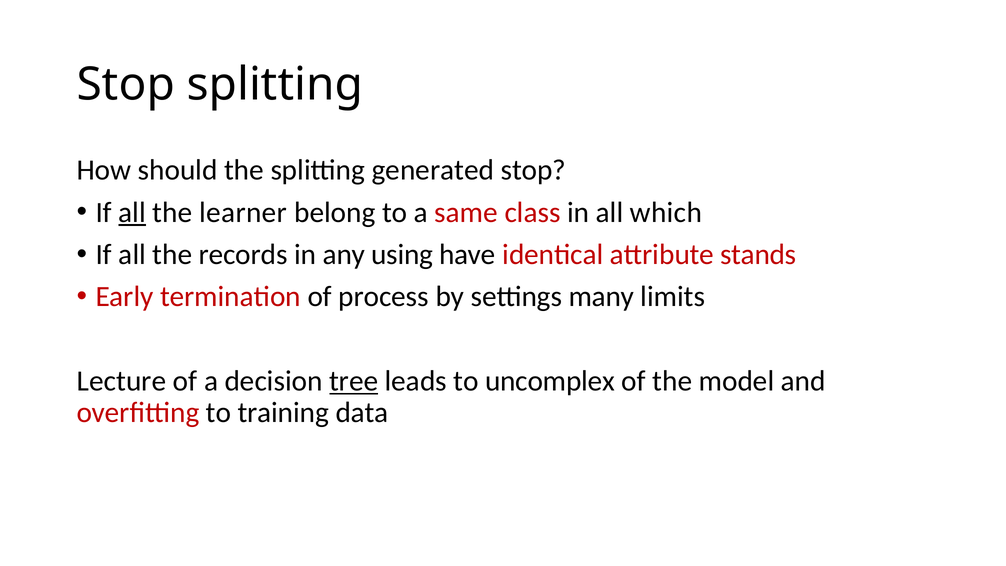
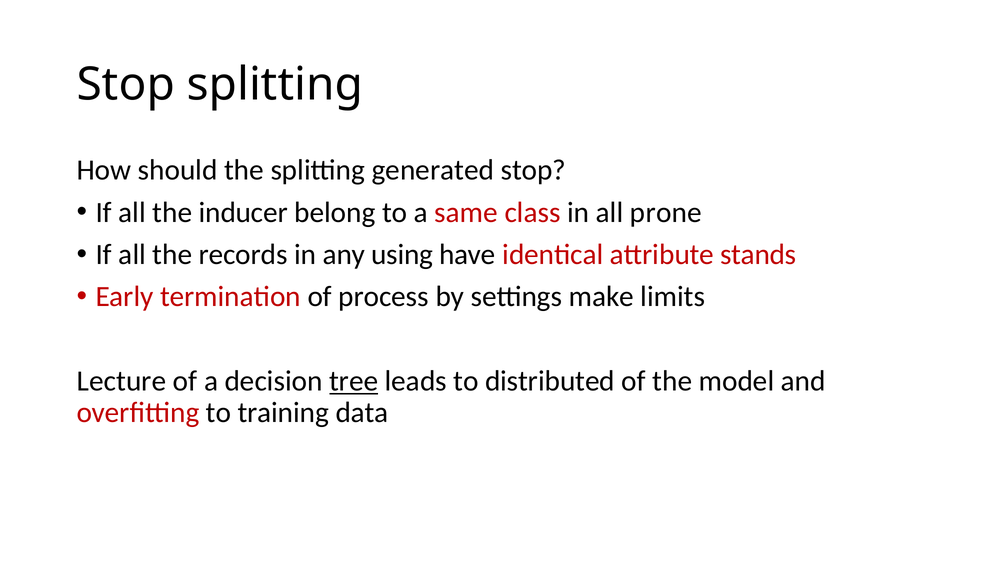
all at (132, 212) underline: present -> none
learner: learner -> inducer
which: which -> prone
many: many -> make
uncomplex: uncomplex -> distributed
